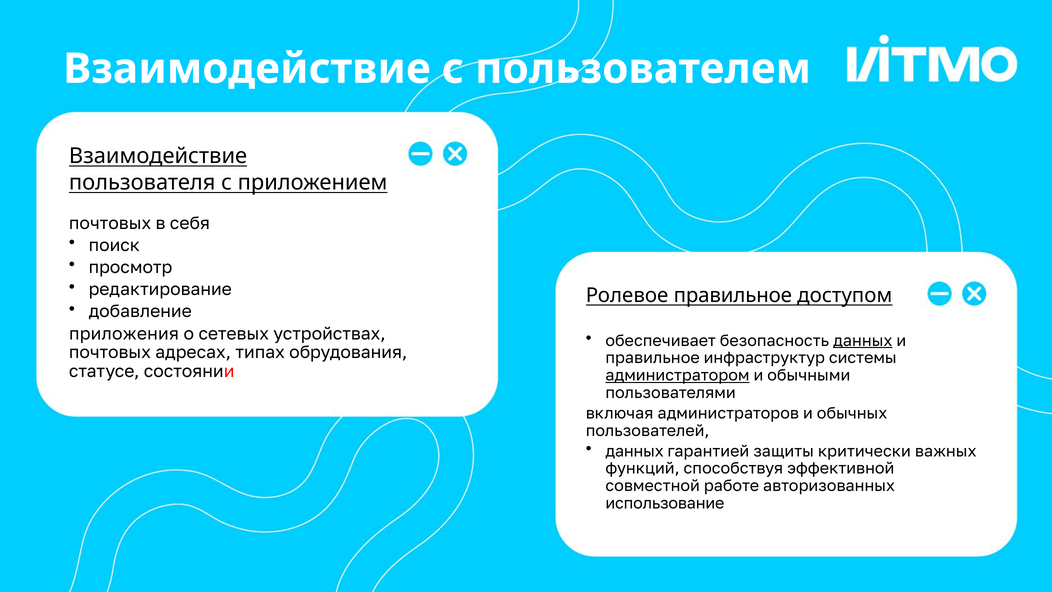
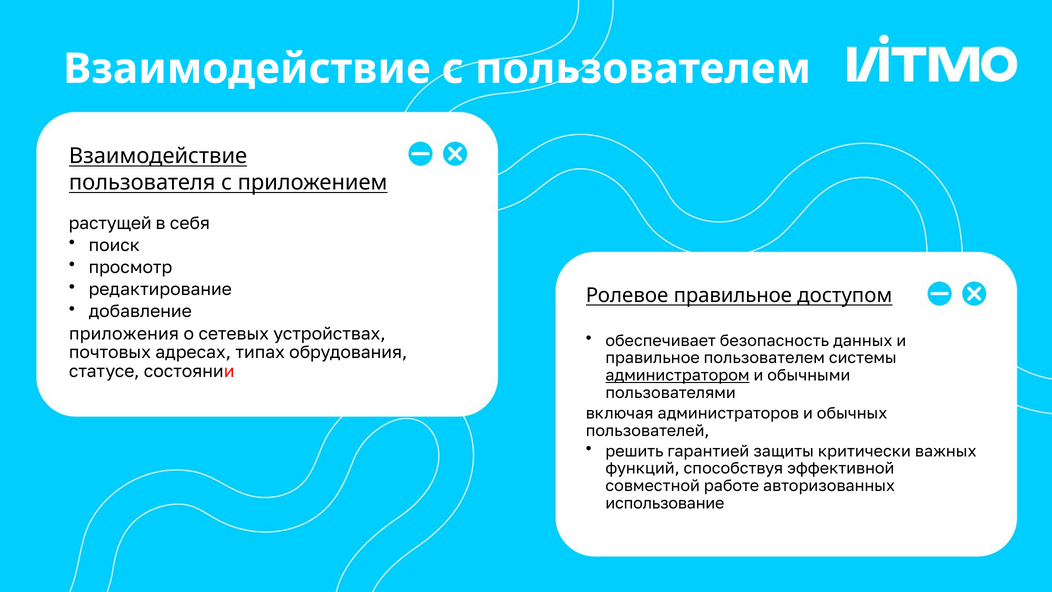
почтовых at (110, 223): почтовых -> растущей
данных at (863, 341) underline: present -> none
правильное инфраструктур: инфраструктур -> пользователем
данных at (635, 451): данных -> решить
